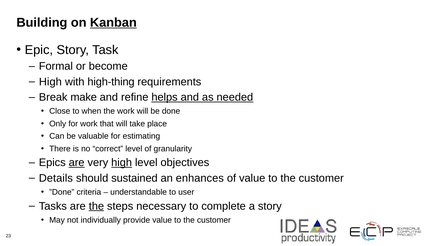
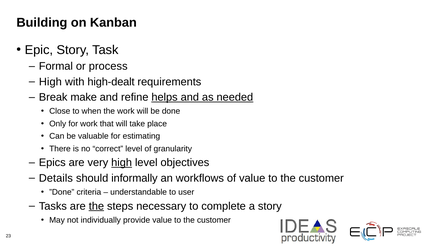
Kanban underline: present -> none
become: become -> process
high-thing: high-thing -> high-dealt
are at (77, 163) underline: present -> none
sustained: sustained -> informally
enhances: enhances -> workflows
